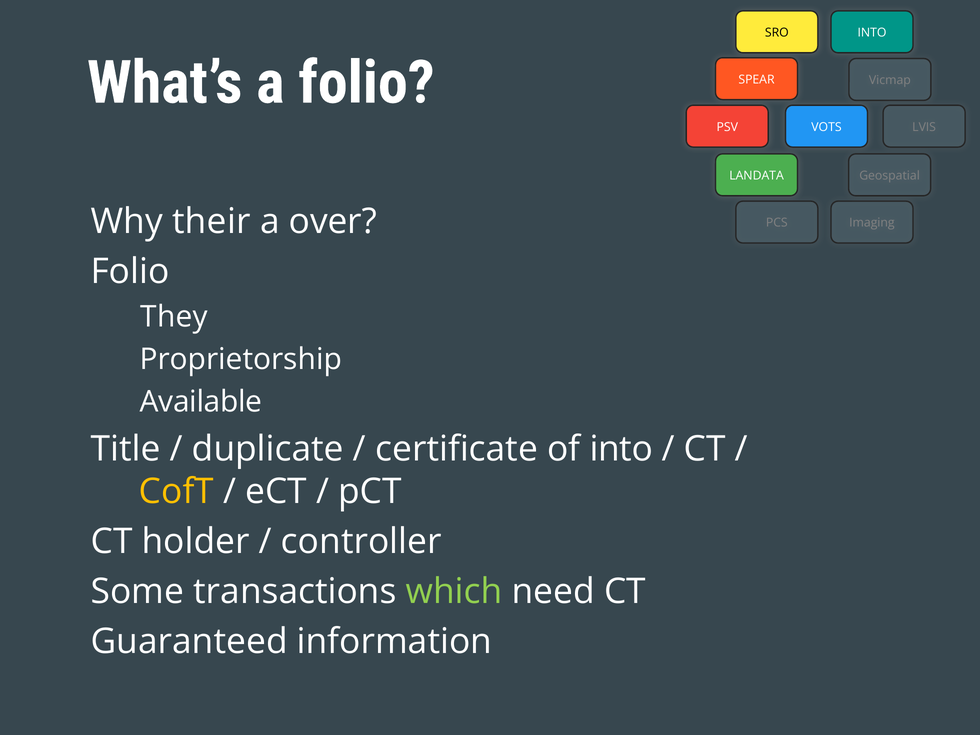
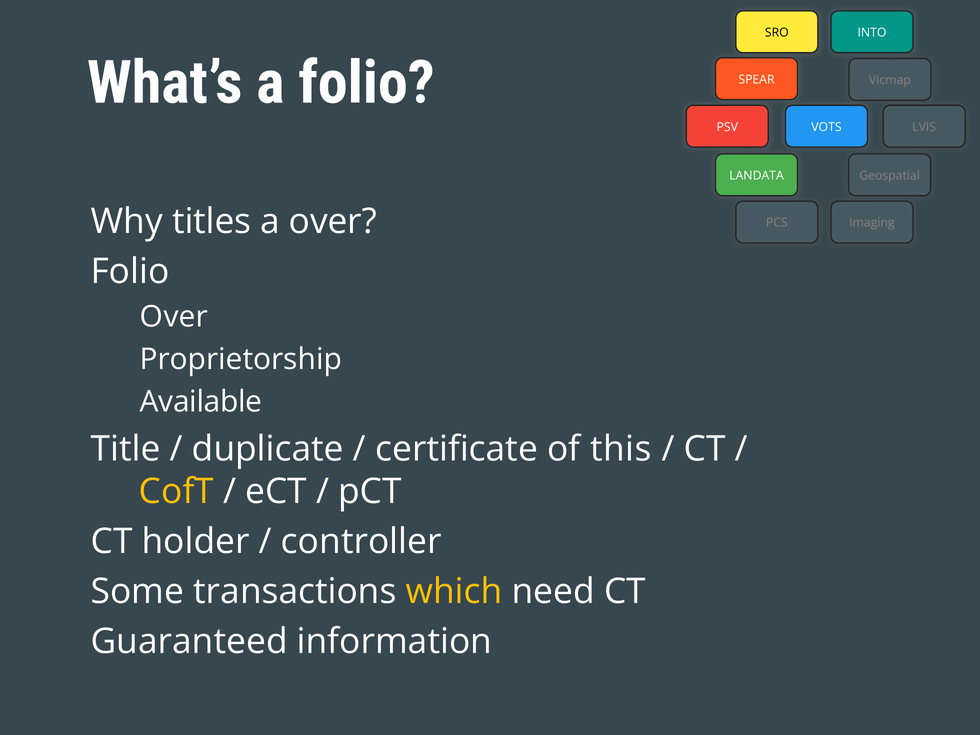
their: their -> titles
They at (174, 317): They -> Over
of into: into -> this
which colour: light green -> yellow
